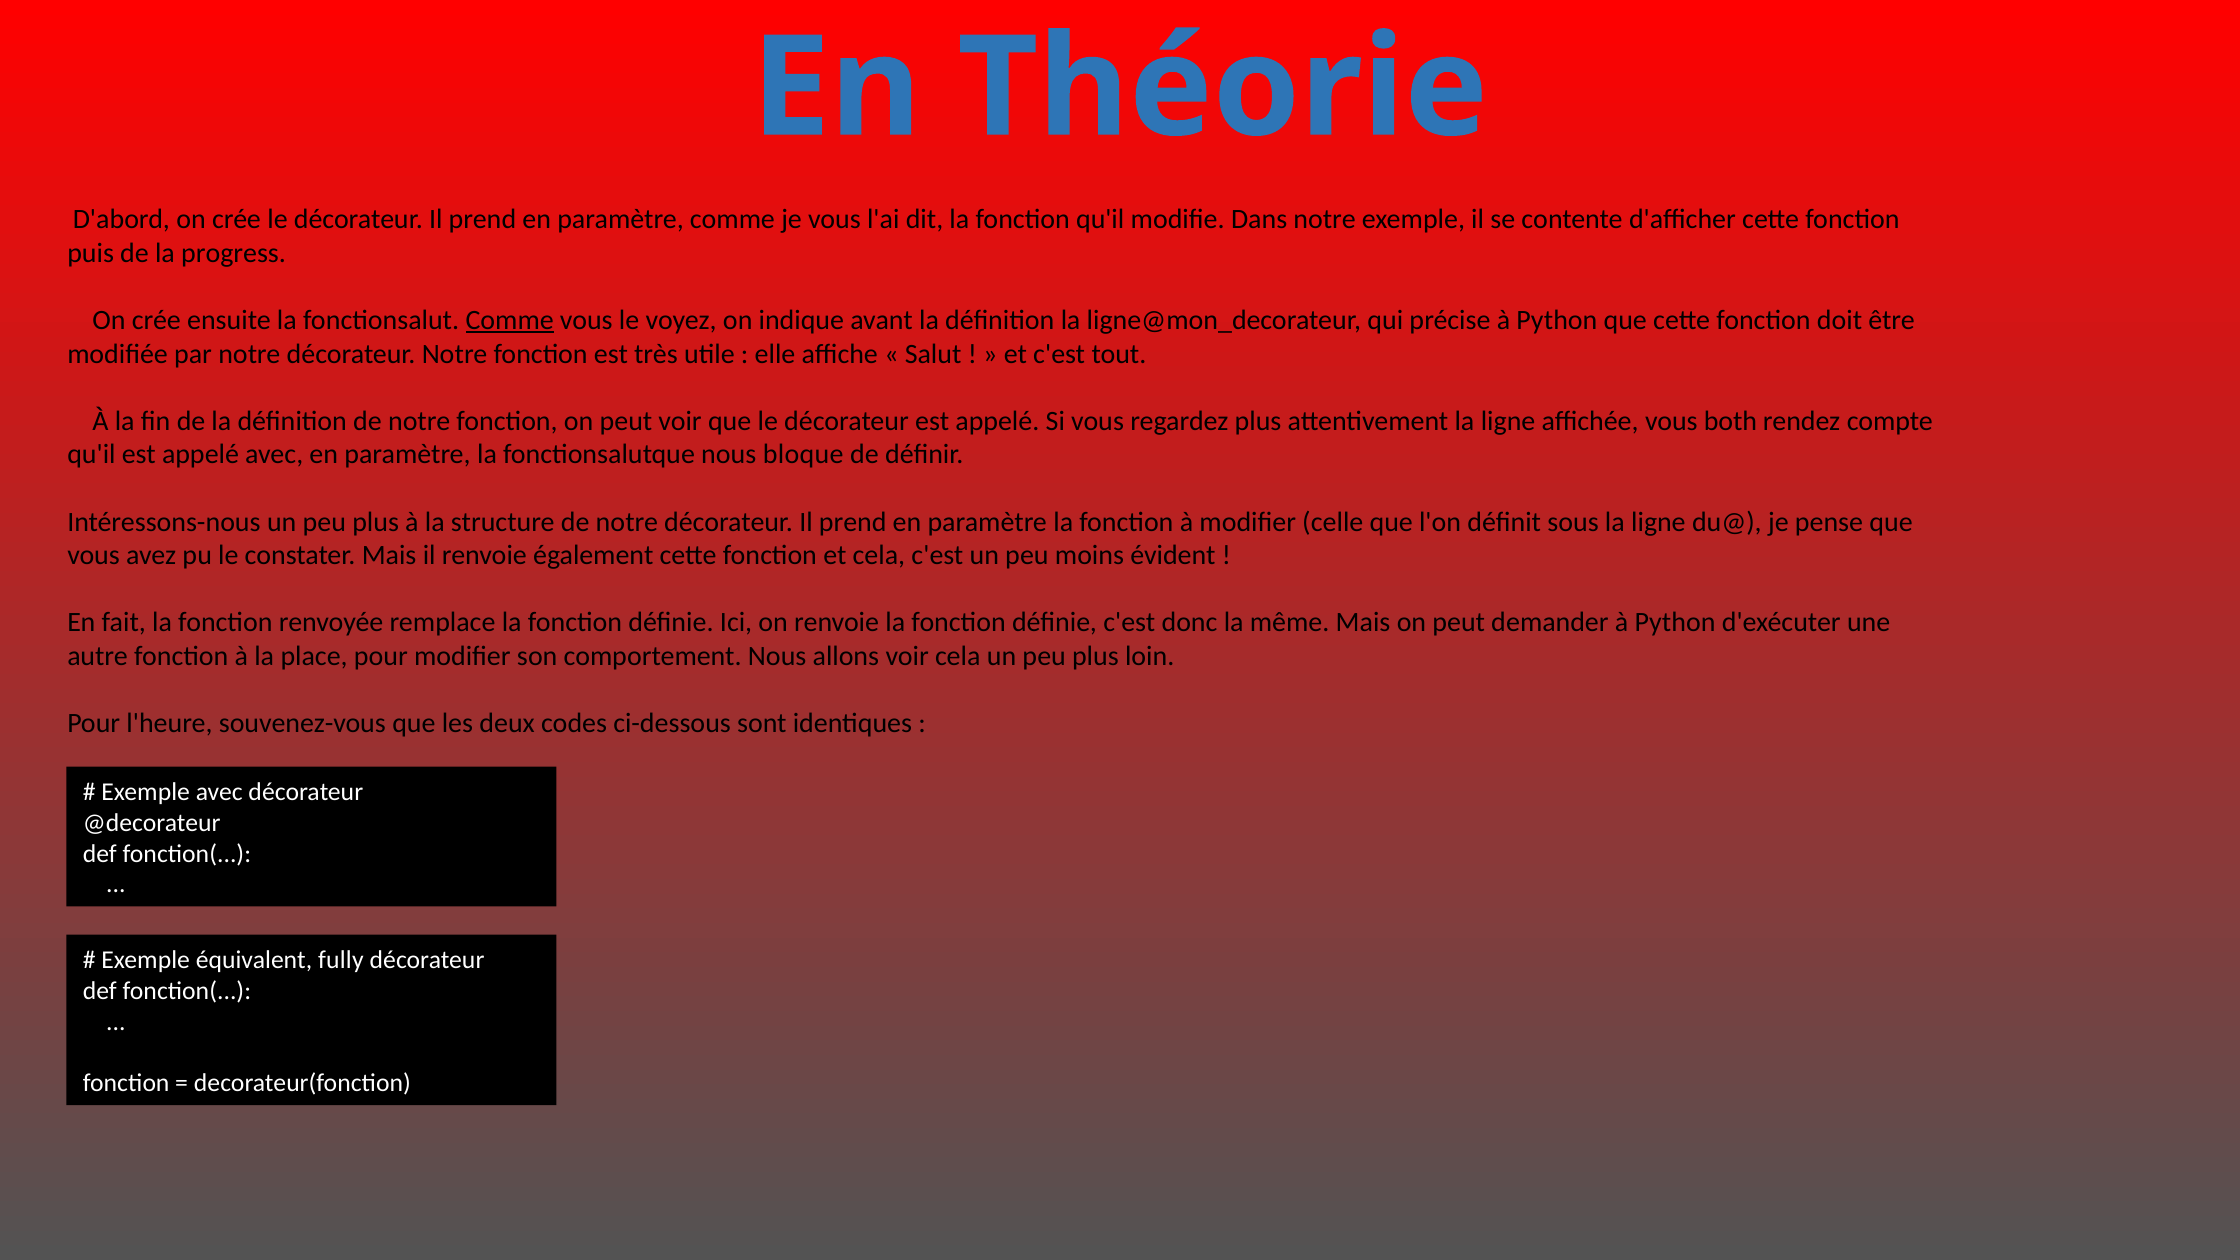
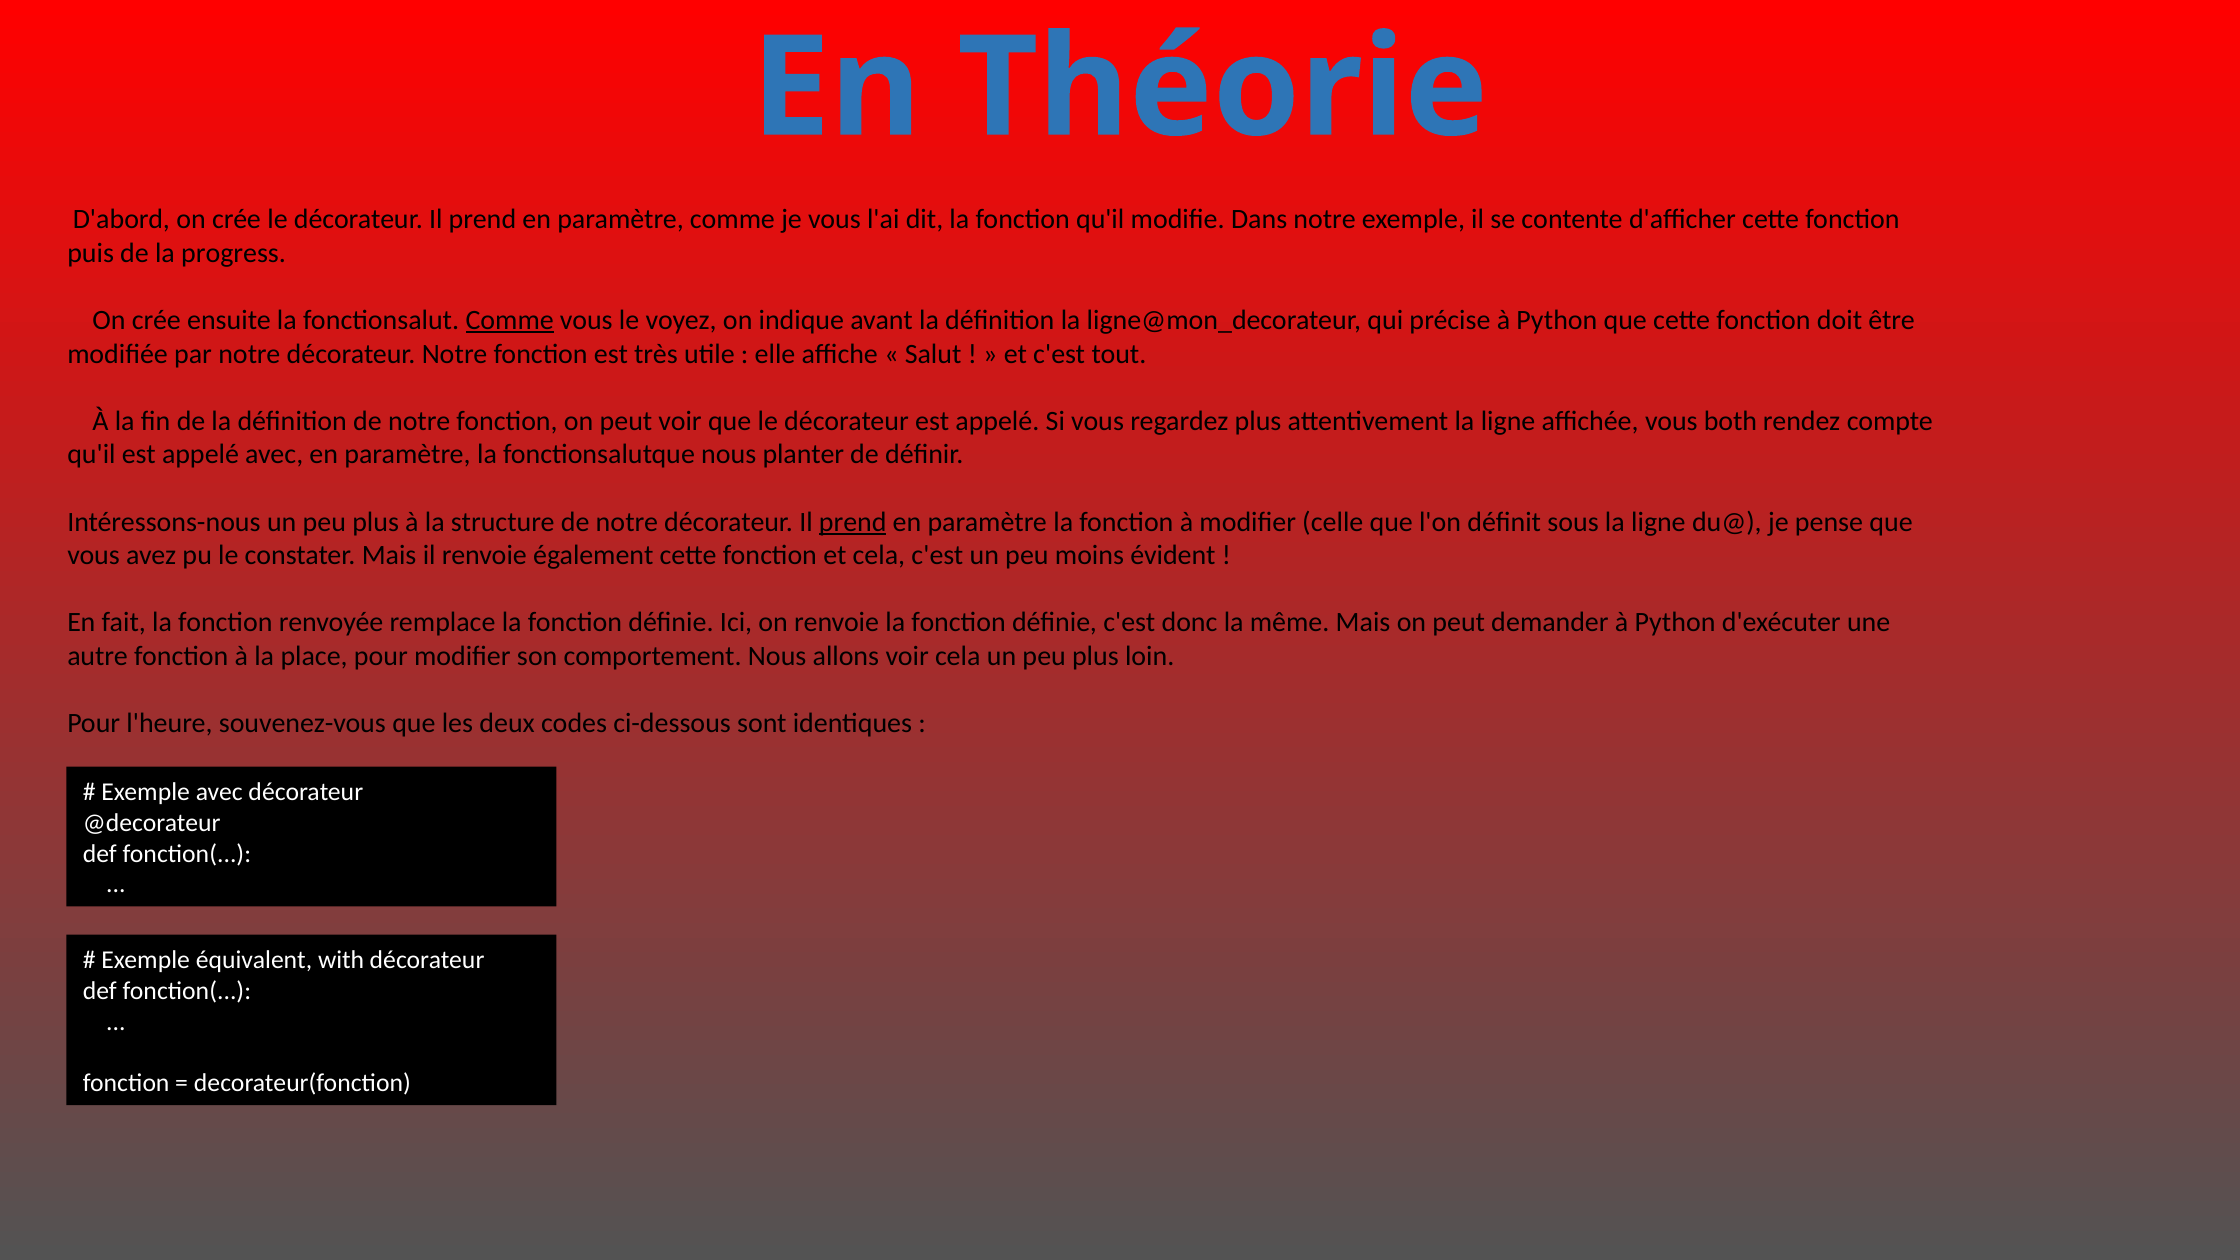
bloque: bloque -> planter
prend at (853, 522) underline: none -> present
fully: fully -> with
